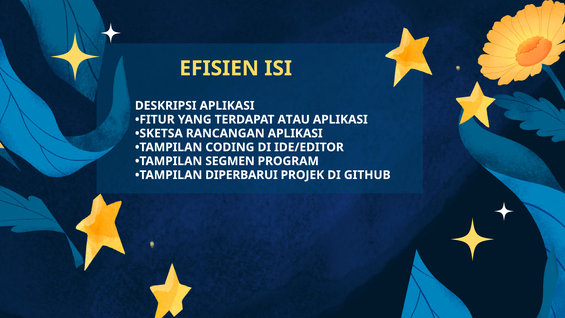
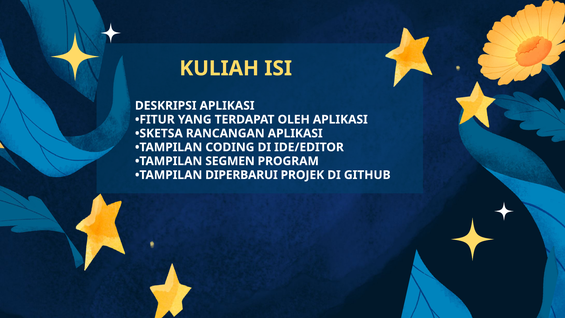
EFISIEN: EFISIEN -> KULIAH
ATAU: ATAU -> OLEH
